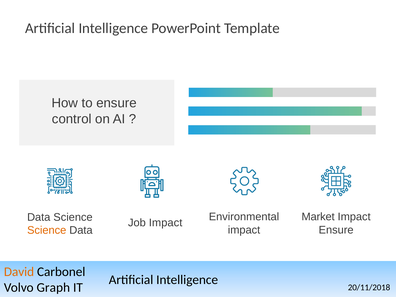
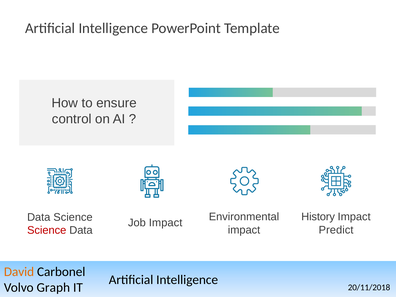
Market: Market -> History
Ensure at (336, 230): Ensure -> Predict
Science at (47, 230) colour: orange -> red
